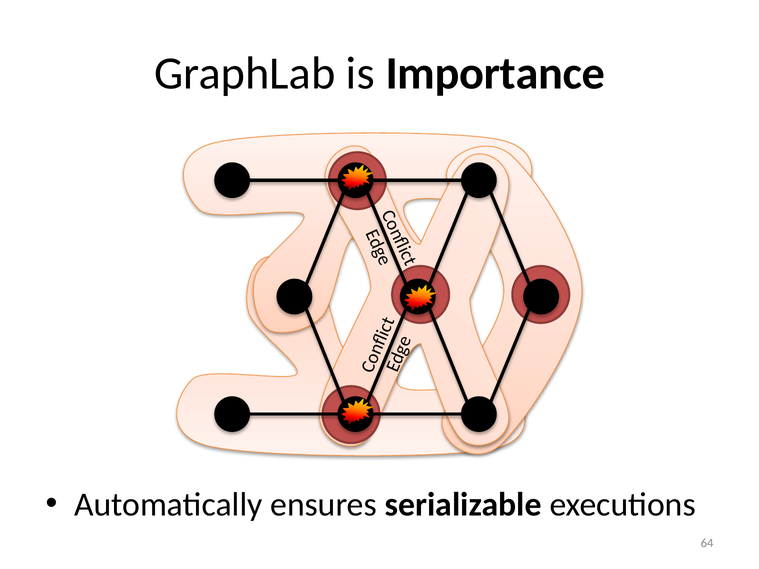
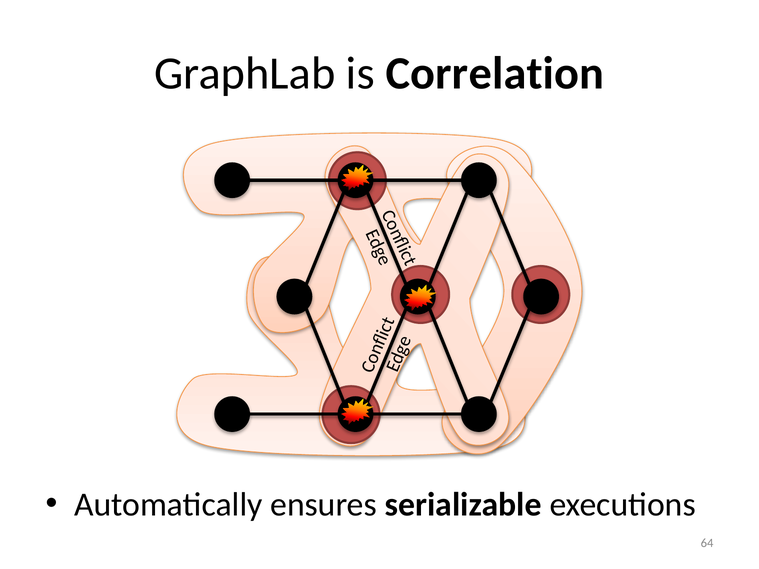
Importance: Importance -> Correlation
